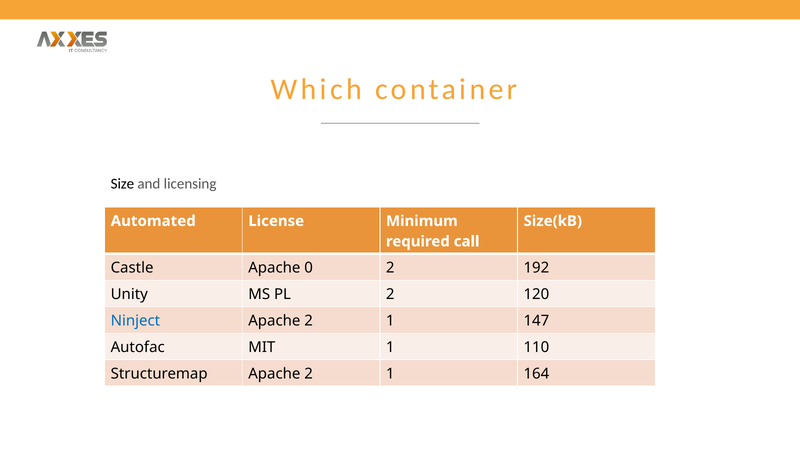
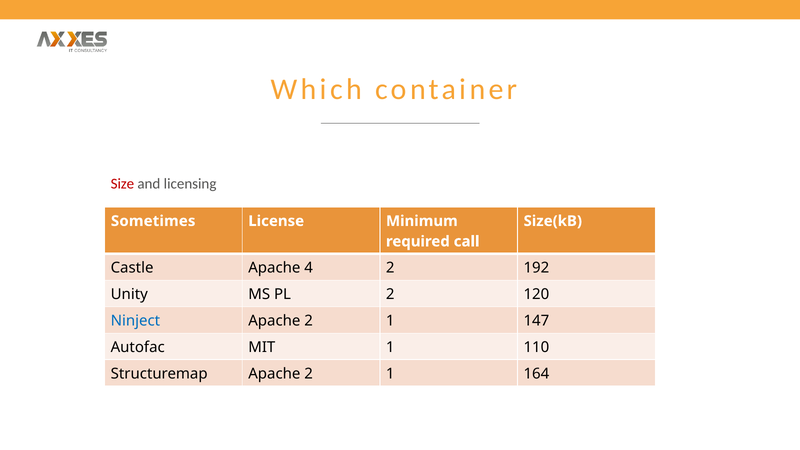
Size colour: black -> red
Automated: Automated -> Sometimes
0: 0 -> 4
